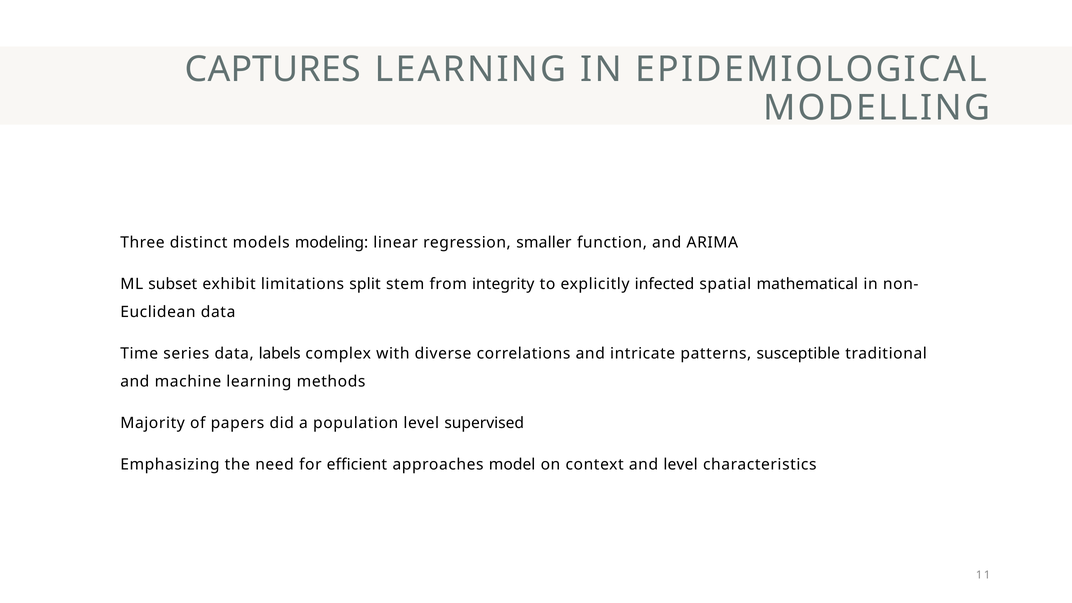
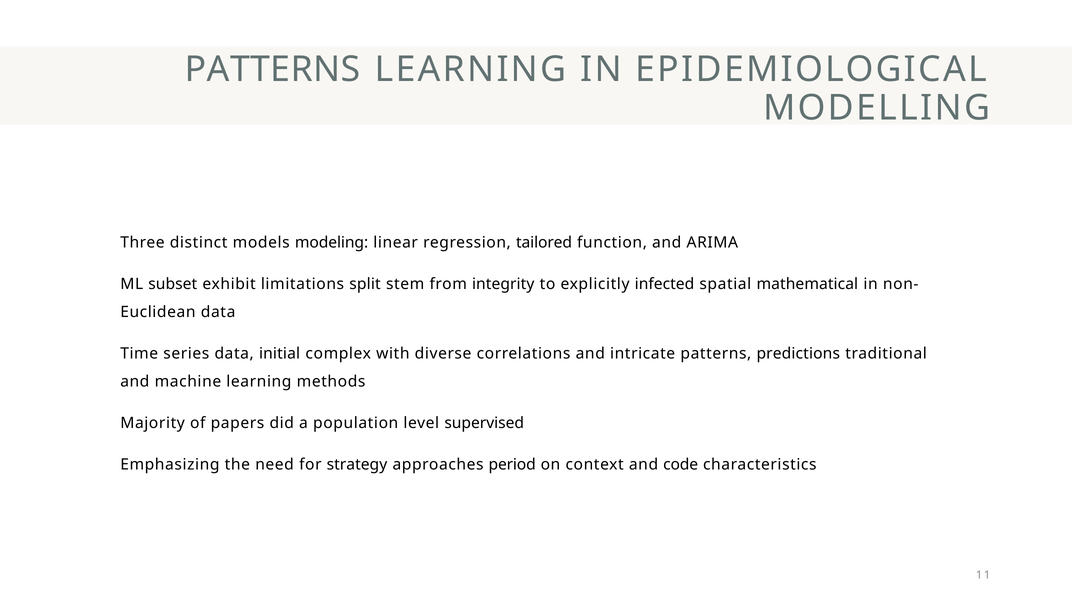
CAPTURES at (273, 70): CAPTURES -> PATTERNS
smaller: smaller -> tailored
labels: labels -> initial
susceptible: susceptible -> predictions
efficient: efficient -> strategy
model: model -> period
and level: level -> code
